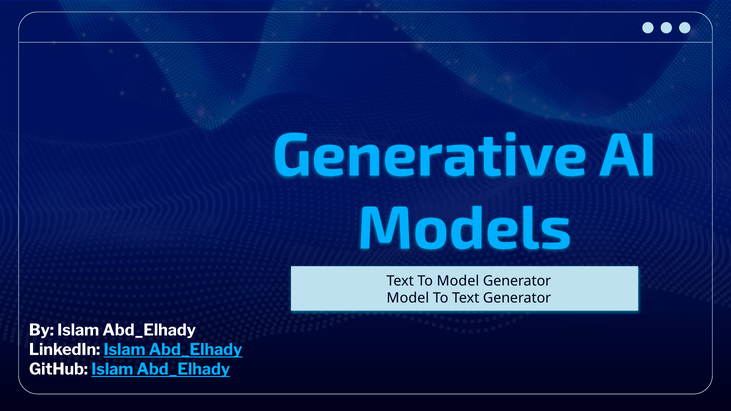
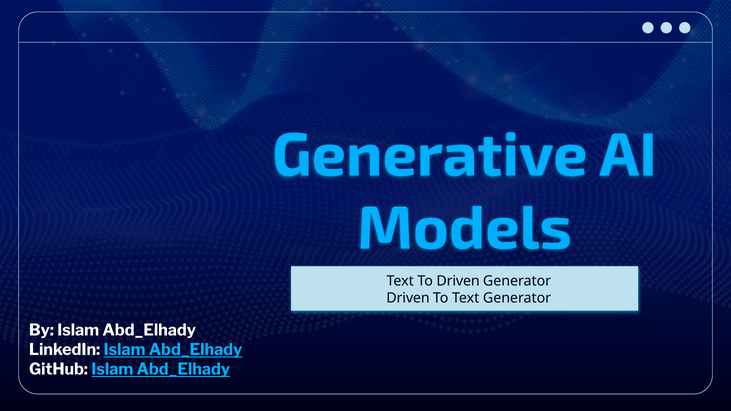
To Model: Model -> Driven
Model at (408, 298): Model -> Driven
